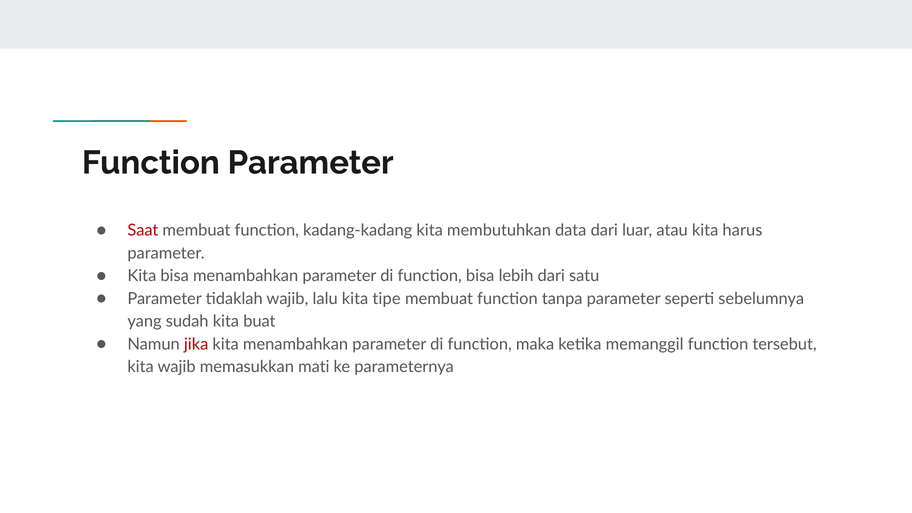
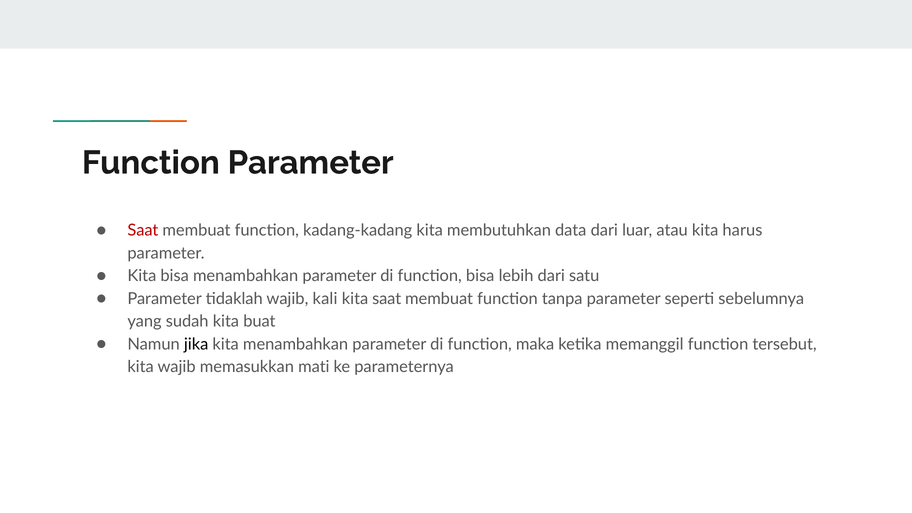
lalu: lalu -> kali
kita tipe: tipe -> saat
jika colour: red -> black
